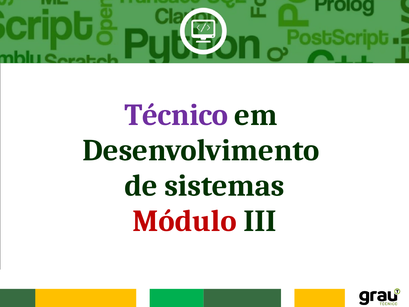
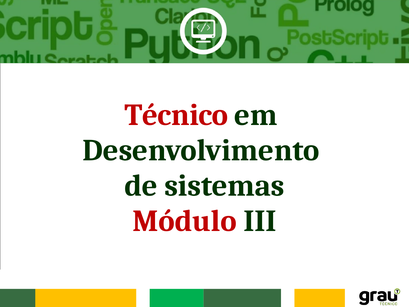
Técnico colour: purple -> red
